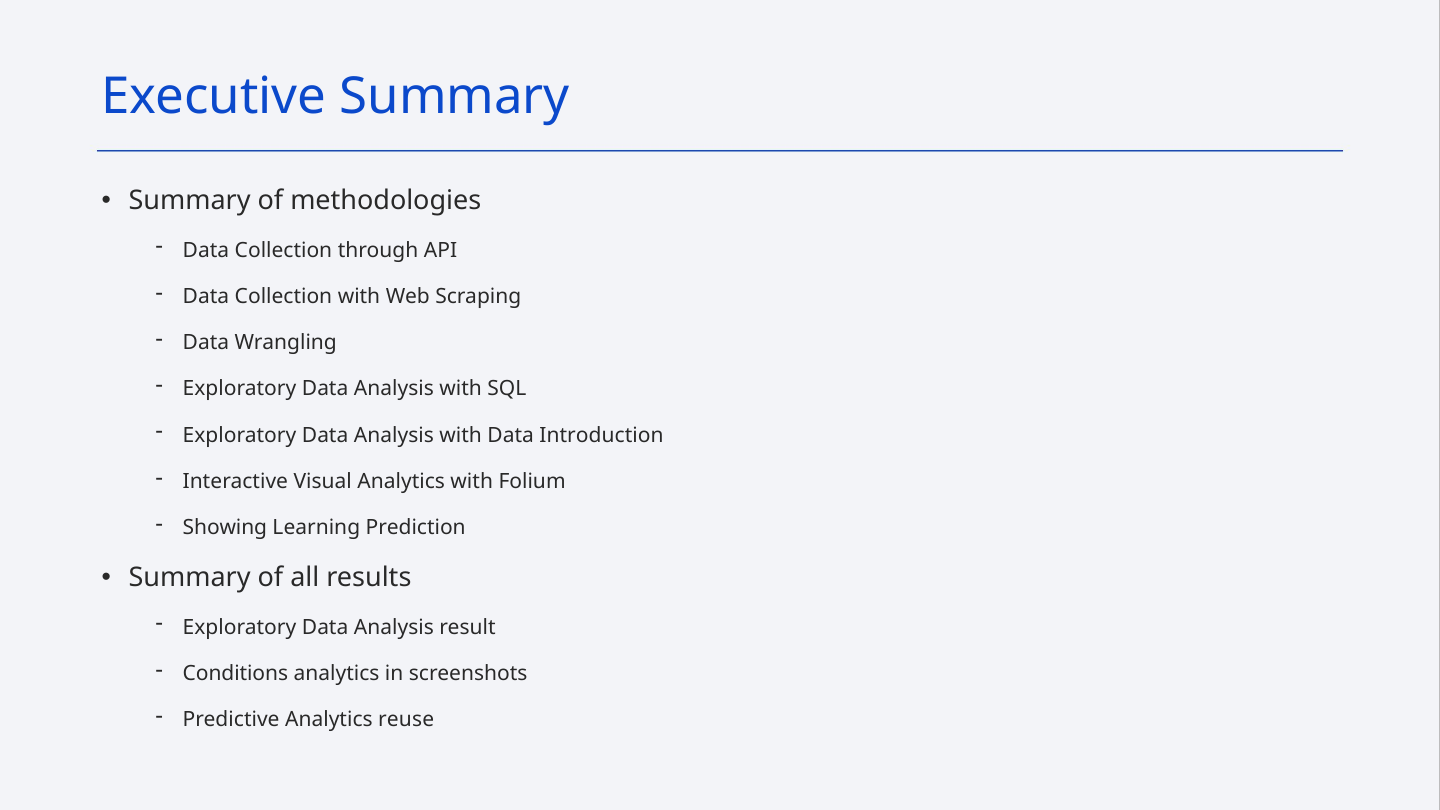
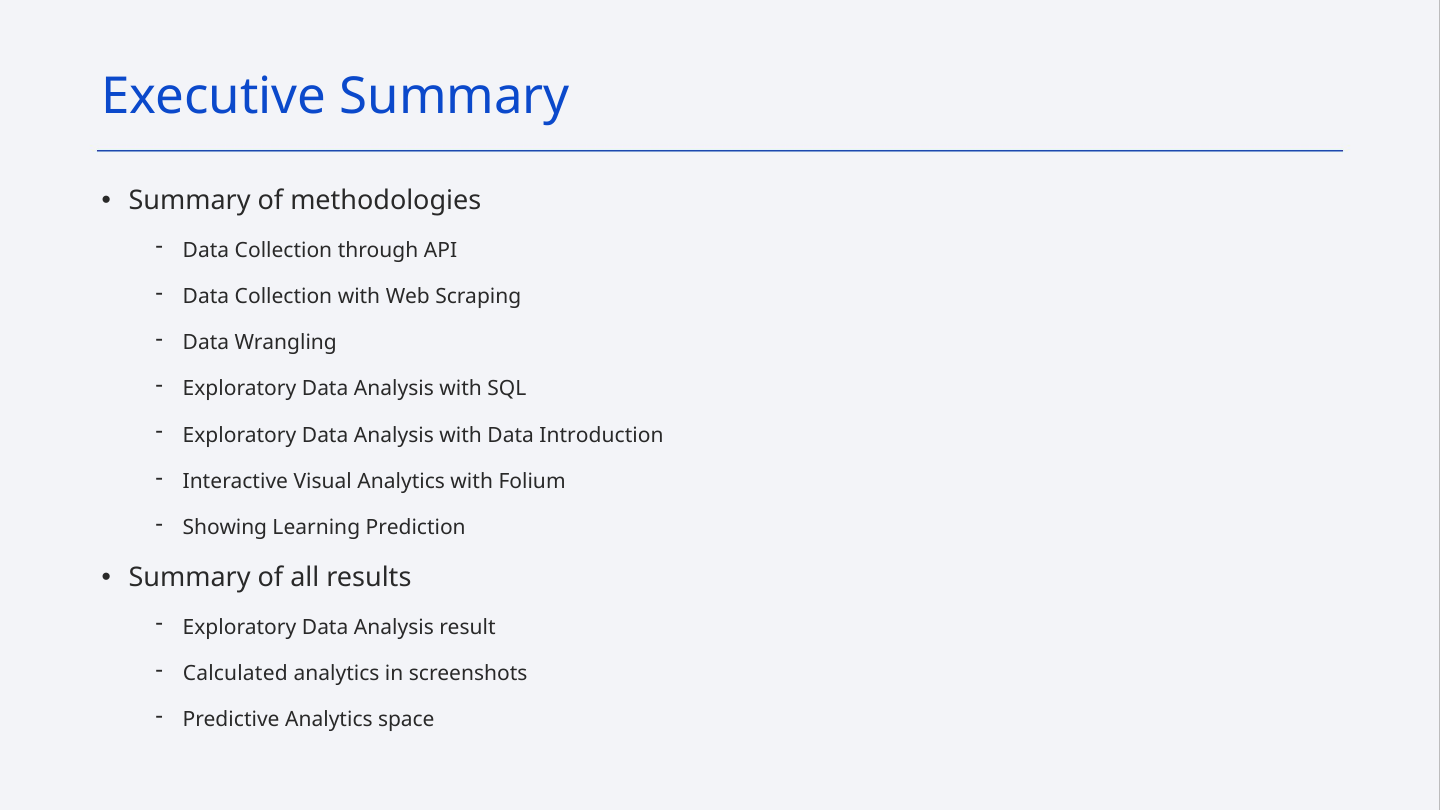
Conditions: Conditions -> Calculated
reuse: reuse -> space
